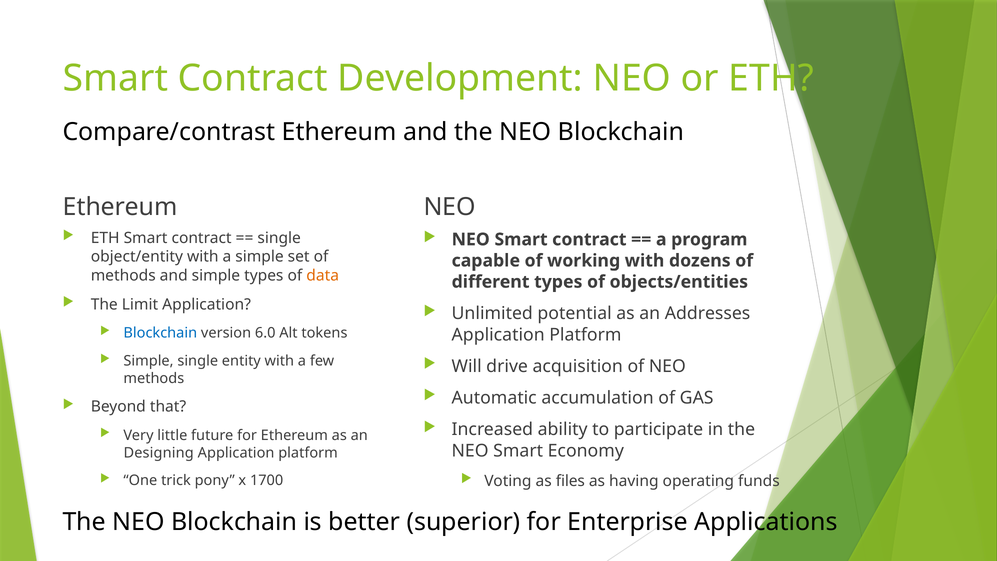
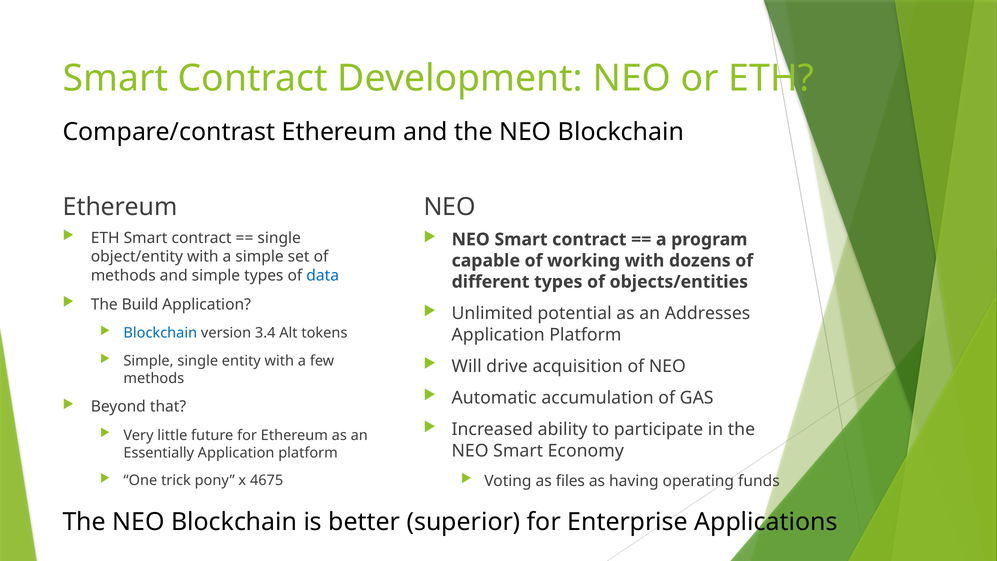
data colour: orange -> blue
Limit: Limit -> Build
6.0: 6.0 -> 3.4
Designing: Designing -> Essentially
1700: 1700 -> 4675
